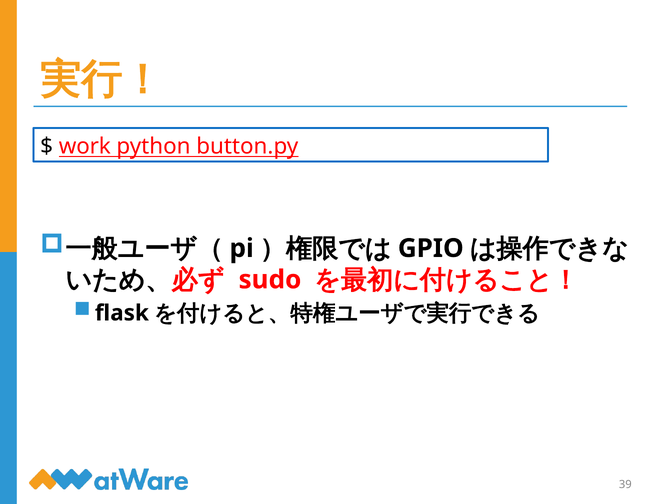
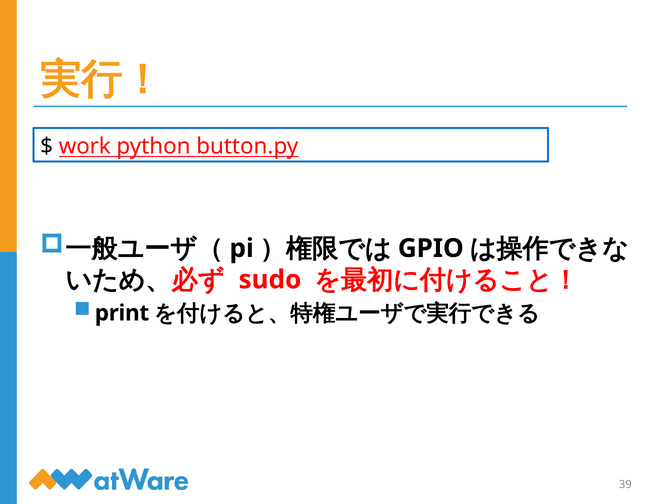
flask: flask -> print
